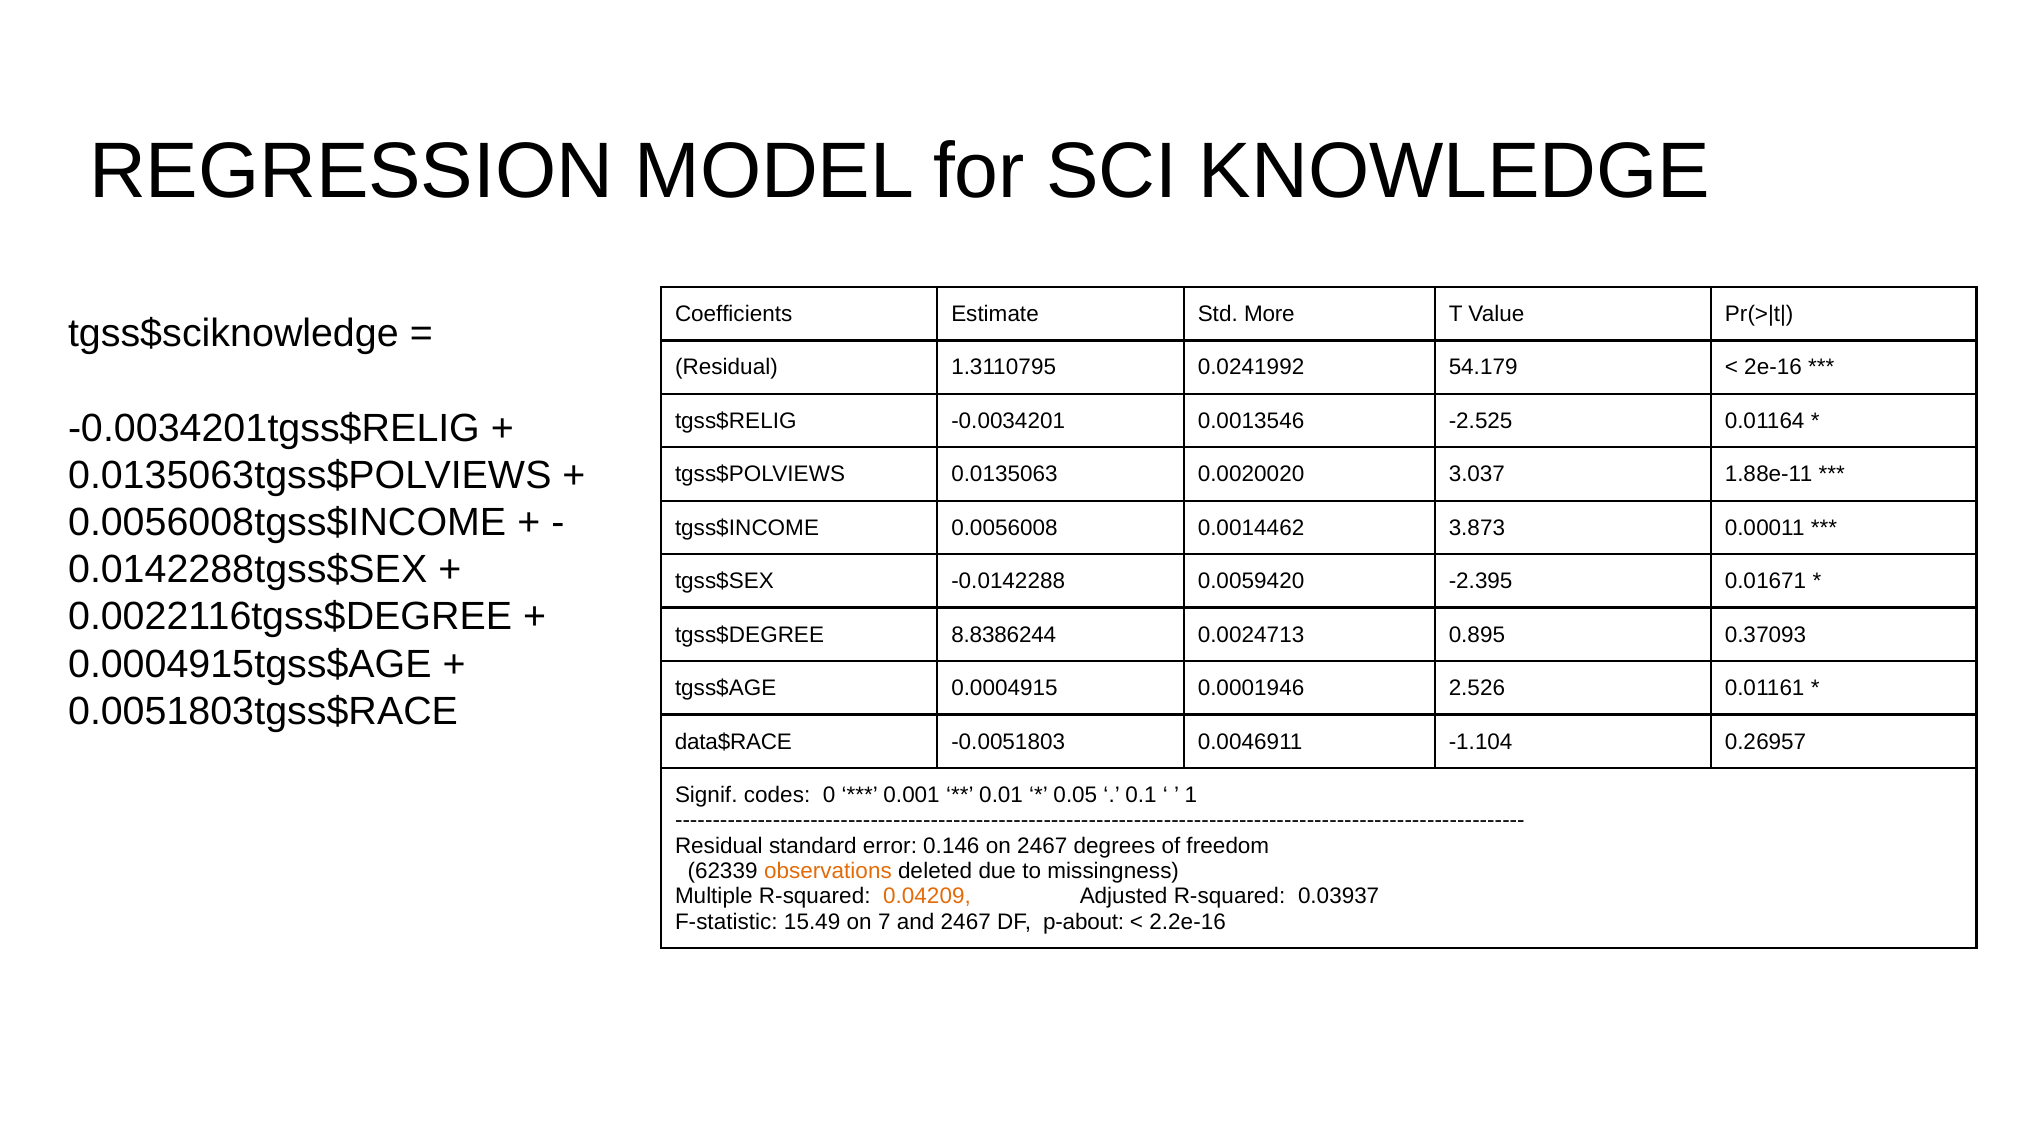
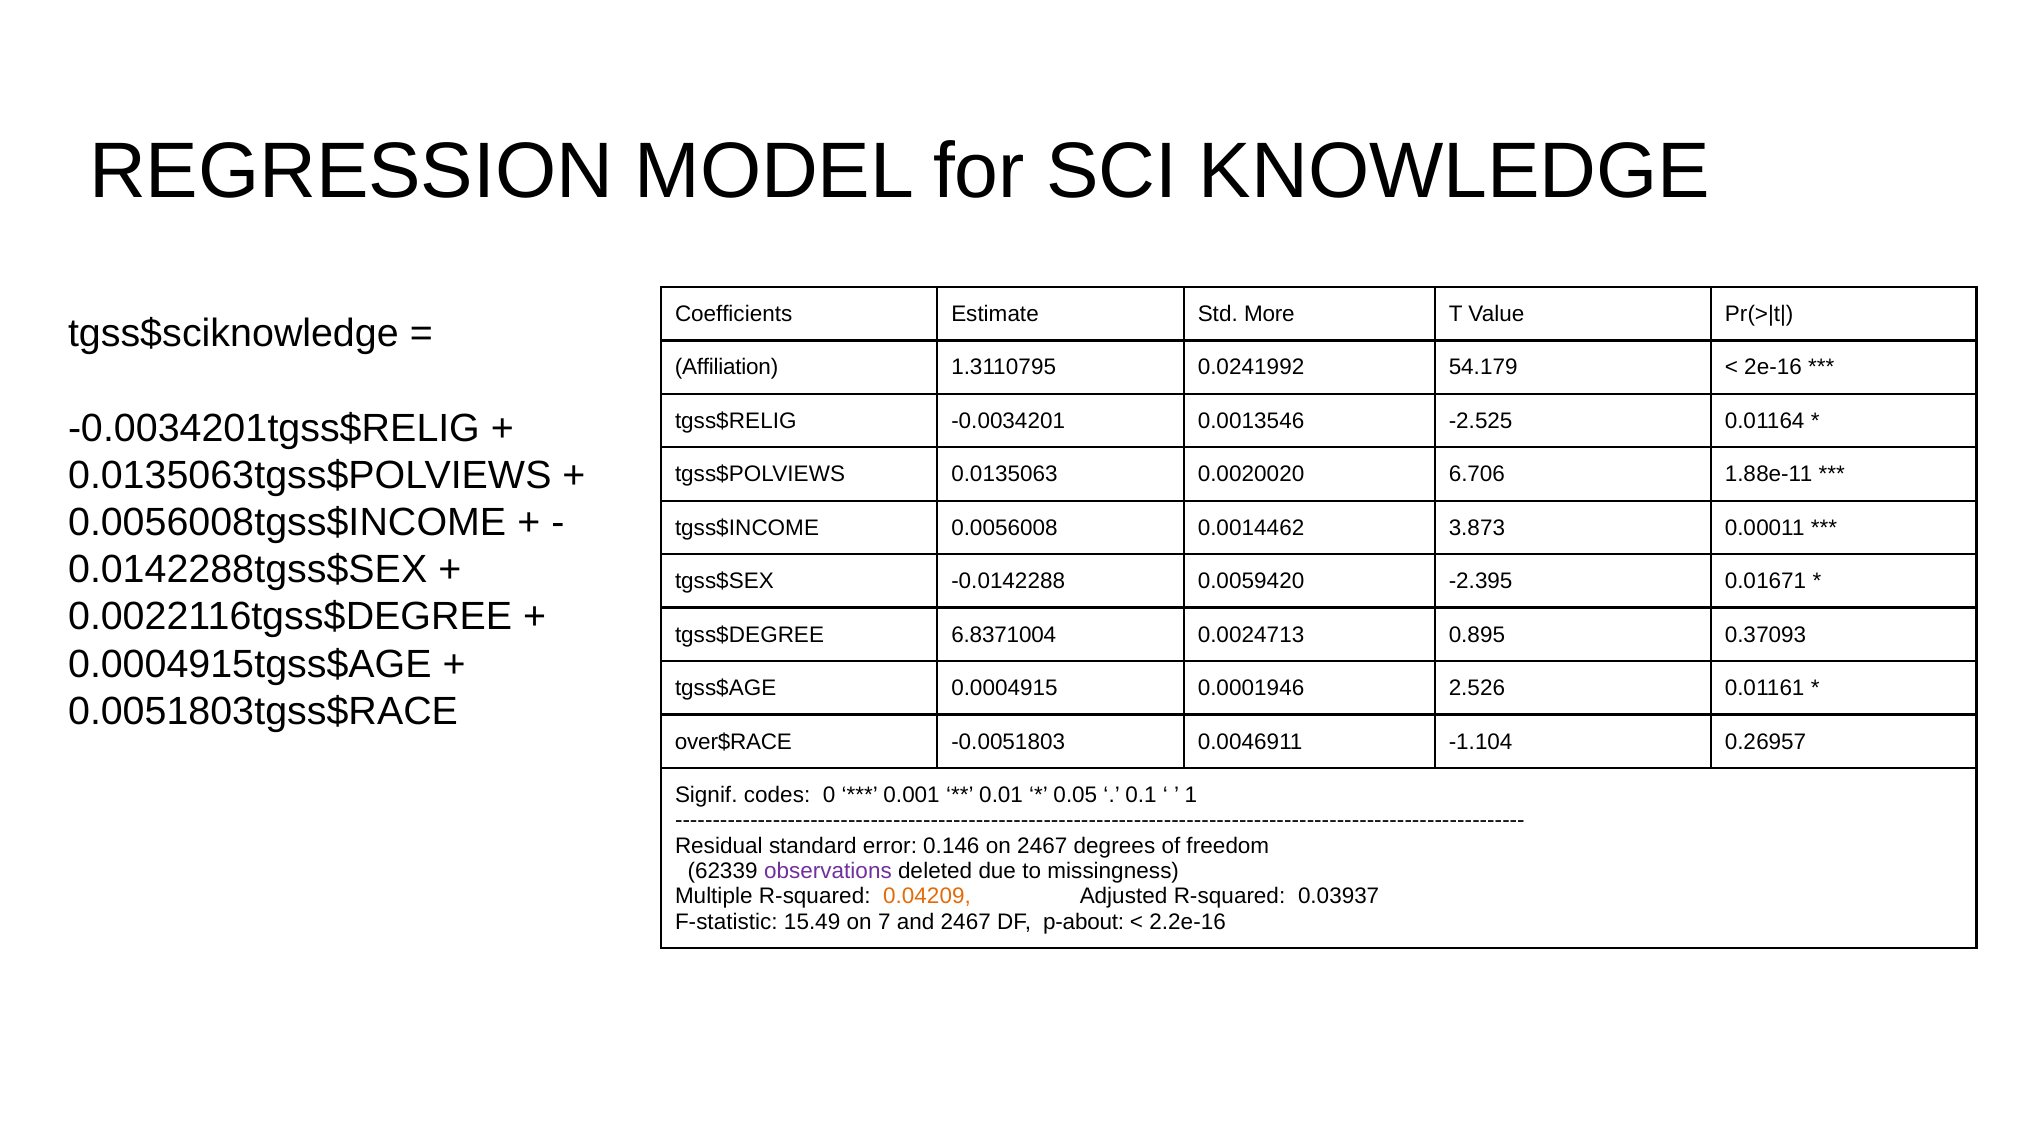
Residual at (726, 368): Residual -> Affiliation
3.037: 3.037 -> 6.706
8.8386244: 8.8386244 -> 6.8371004
data$RACE: data$RACE -> over$RACE
observations colour: orange -> purple
